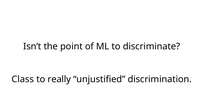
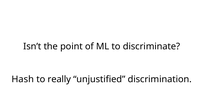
Class: Class -> Hash
